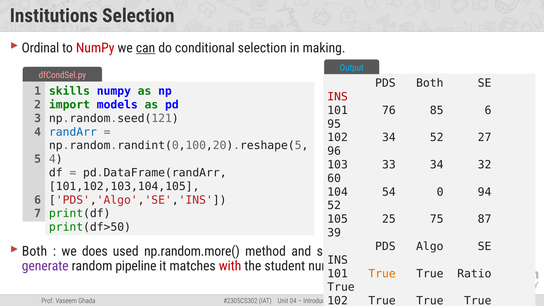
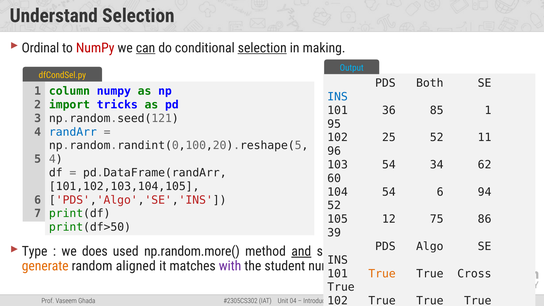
Institutions: Institutions -> Understand
selection at (262, 48) underline: none -> present
dfCondSel.py colour: pink -> yellow
skills: skills -> column
INS at (338, 97) colour: red -> blue
models: models -> tricks
76: 76 -> 36
85 6: 6 -> 1
102 34: 34 -> 25
27: 27 -> 11
103 33: 33 -> 54
32: 32 -> 62
54 0: 0 -> 6
25: 25 -> 12
87: 87 -> 86
Both at (35, 251): Both -> Type
and underline: none -> present
generate colour: purple -> orange
pipeline: pipeline -> aligned
with colour: red -> purple
Ratio: Ratio -> Cross
